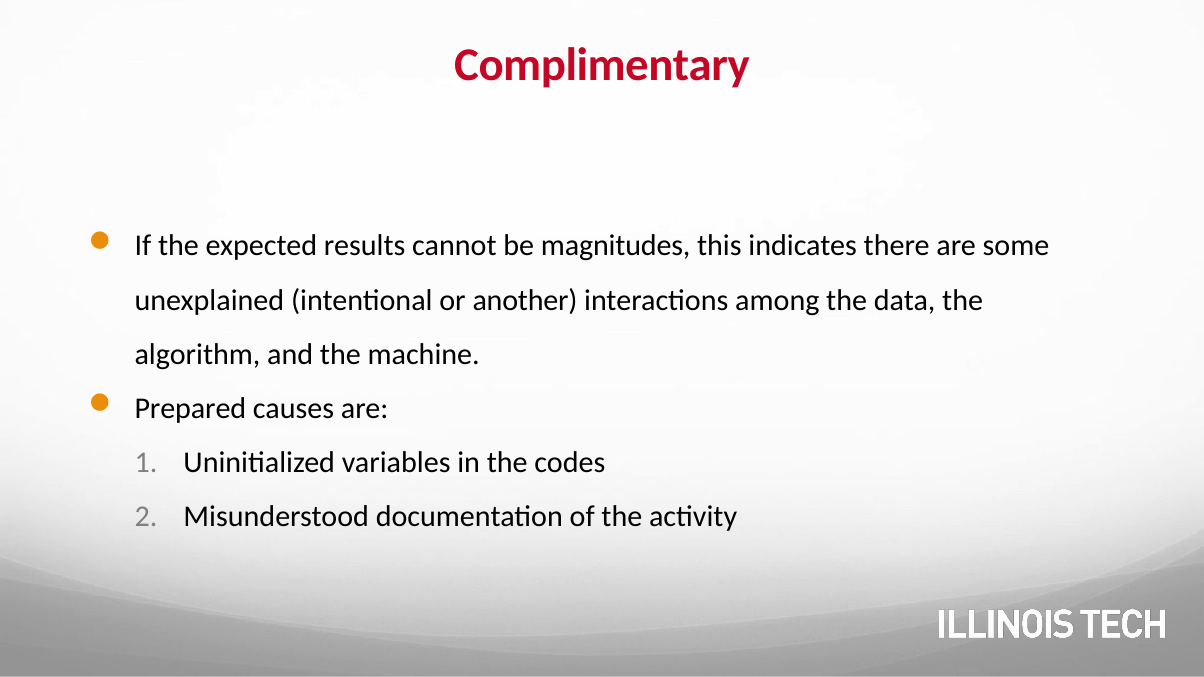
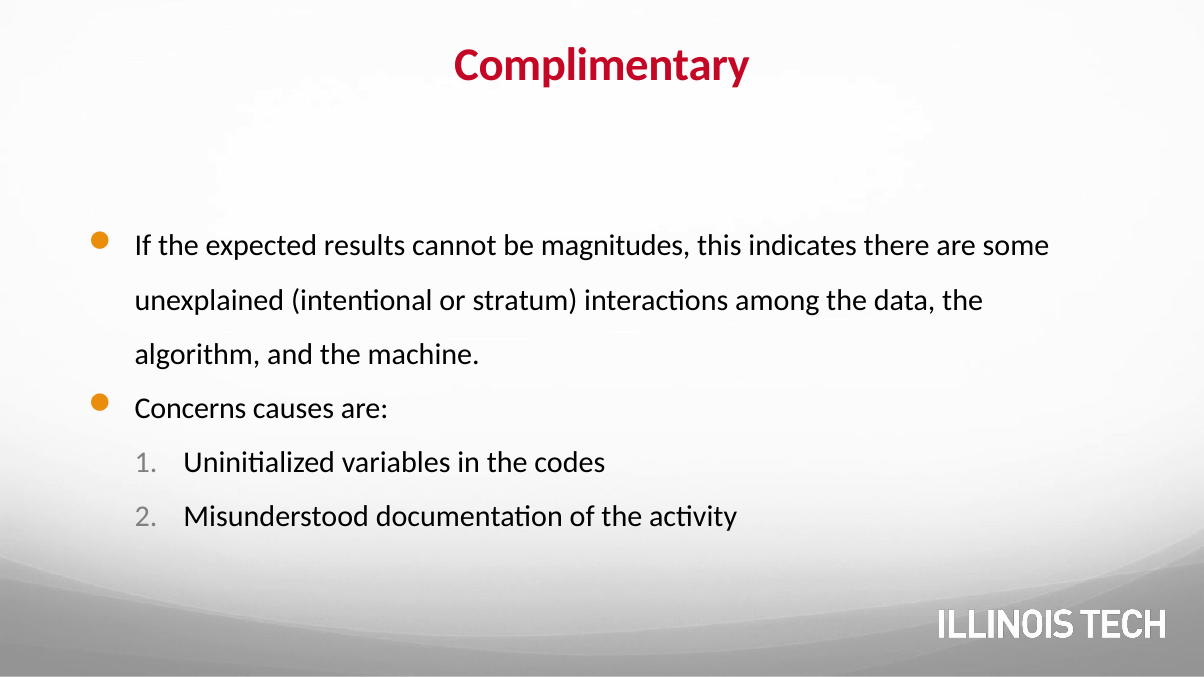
another: another -> stratum
Prepared: Prepared -> Concerns
